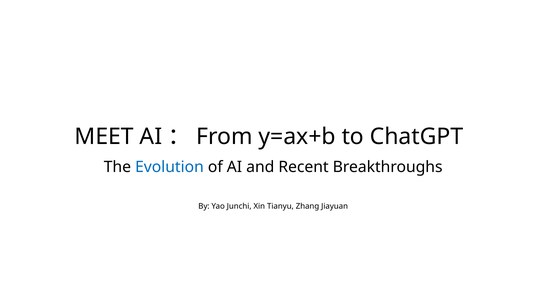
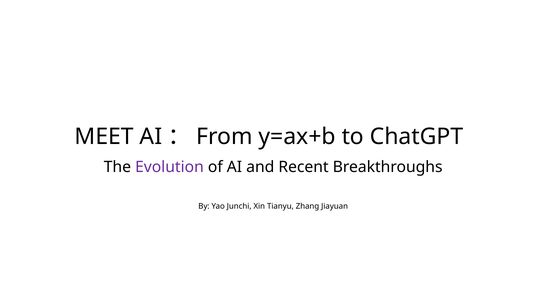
Evolution colour: blue -> purple
